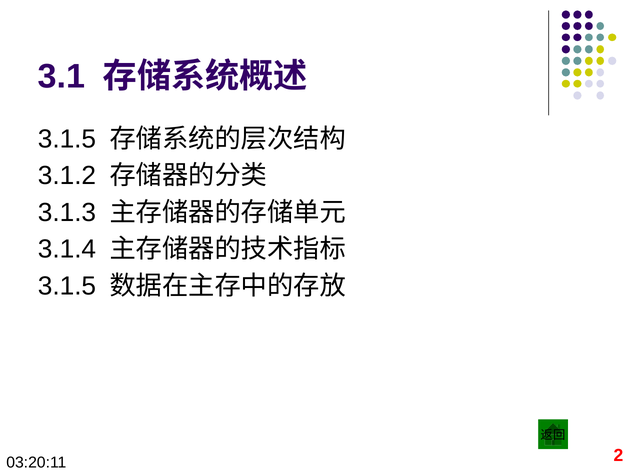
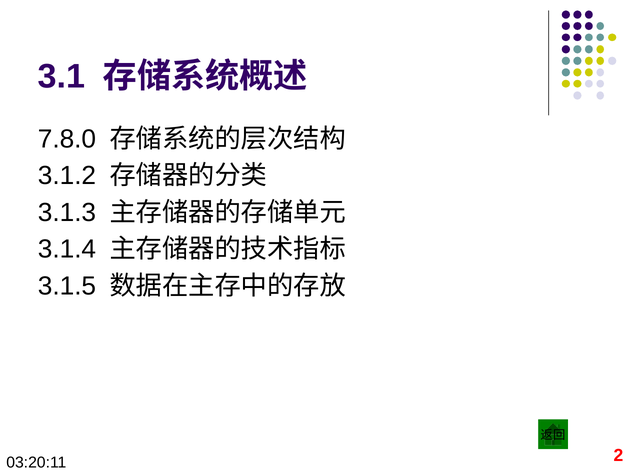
3.1.5 at (67, 139): 3.1.5 -> 7.8.0
